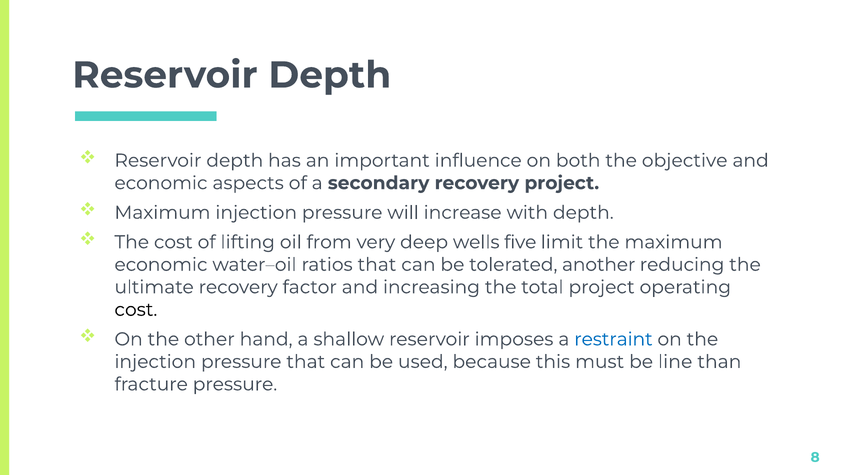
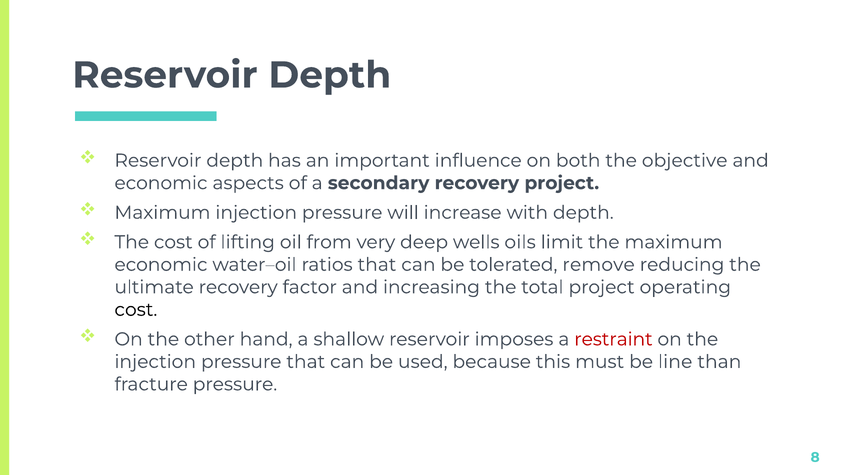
five: five -> oils
another: another -> remove
restraint colour: blue -> red
